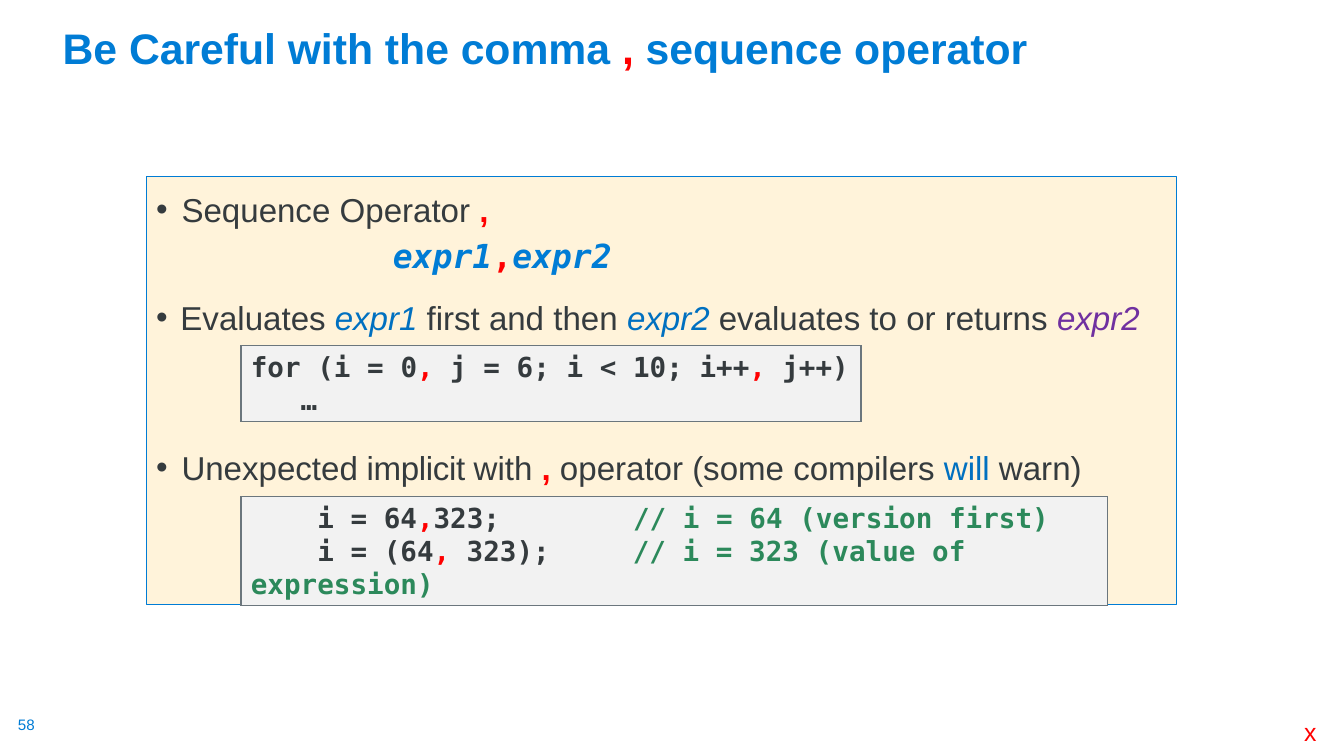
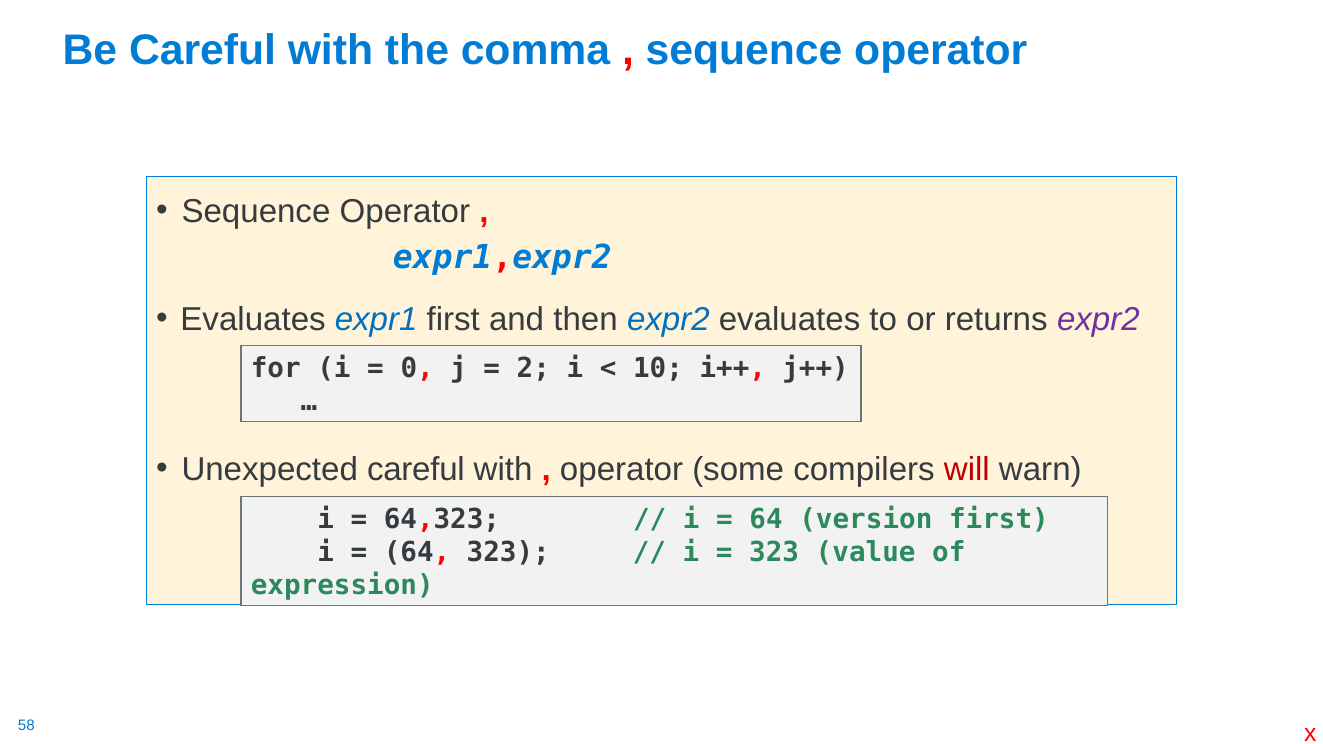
6: 6 -> 2
Unexpected implicit: implicit -> careful
will colour: blue -> red
